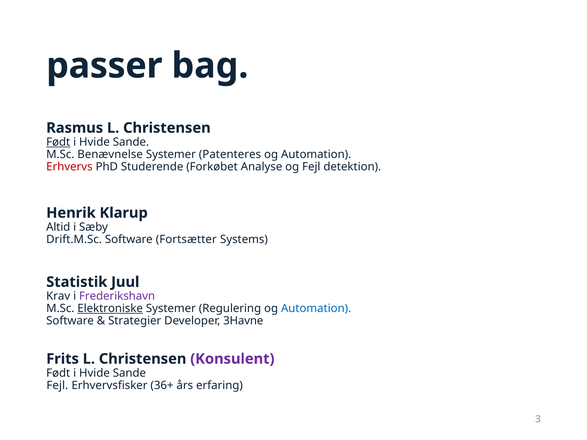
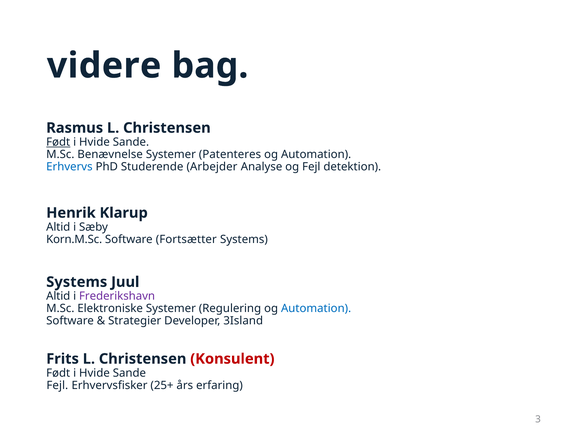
passer: passer -> videre
Erhvervs colour: red -> blue
Forkøbet: Forkøbet -> Arbejder
Drift.M.Sc: Drift.M.Sc -> Korn.M.Sc
Statistik at (77, 282): Statistik -> Systems
Krav at (58, 296): Krav -> Altid
Elektroniske underline: present -> none
3Havne: 3Havne -> 3Island
Konsulent colour: purple -> red
36+: 36+ -> 25+
